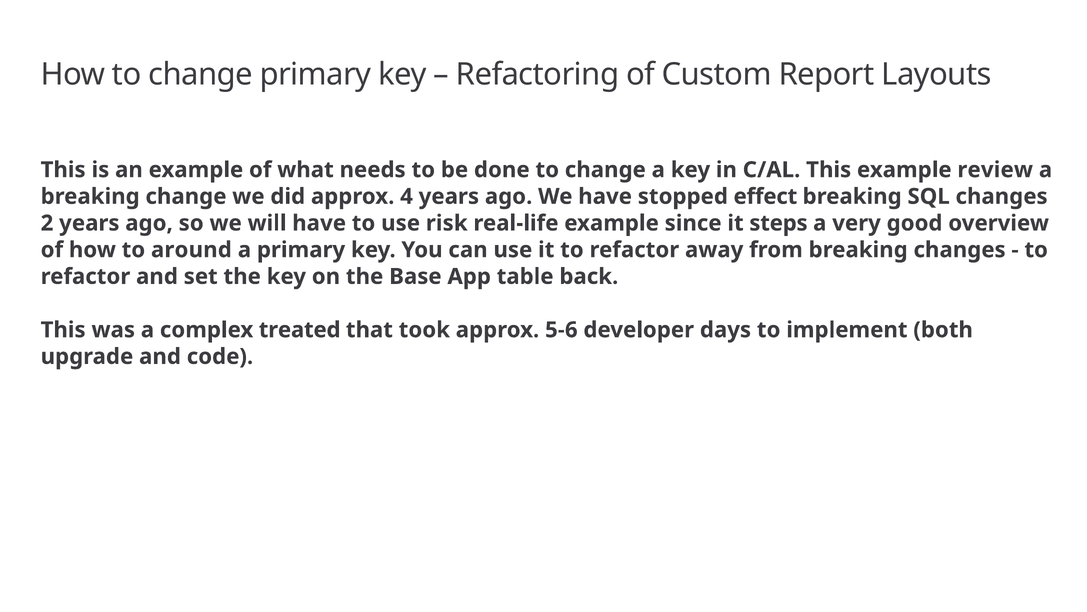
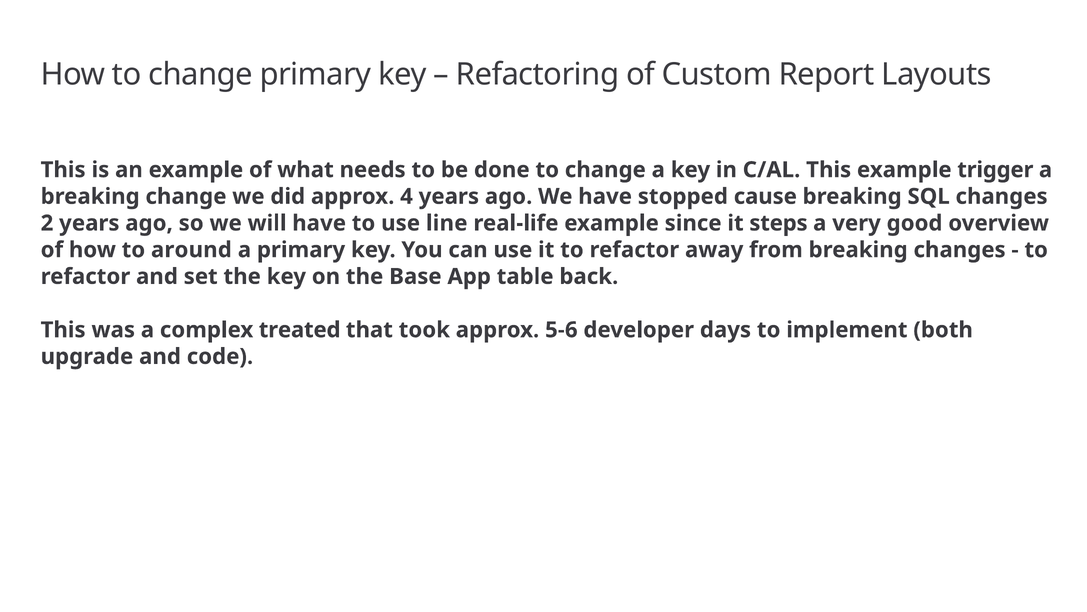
review: review -> trigger
effect: effect -> cause
risk: risk -> line
